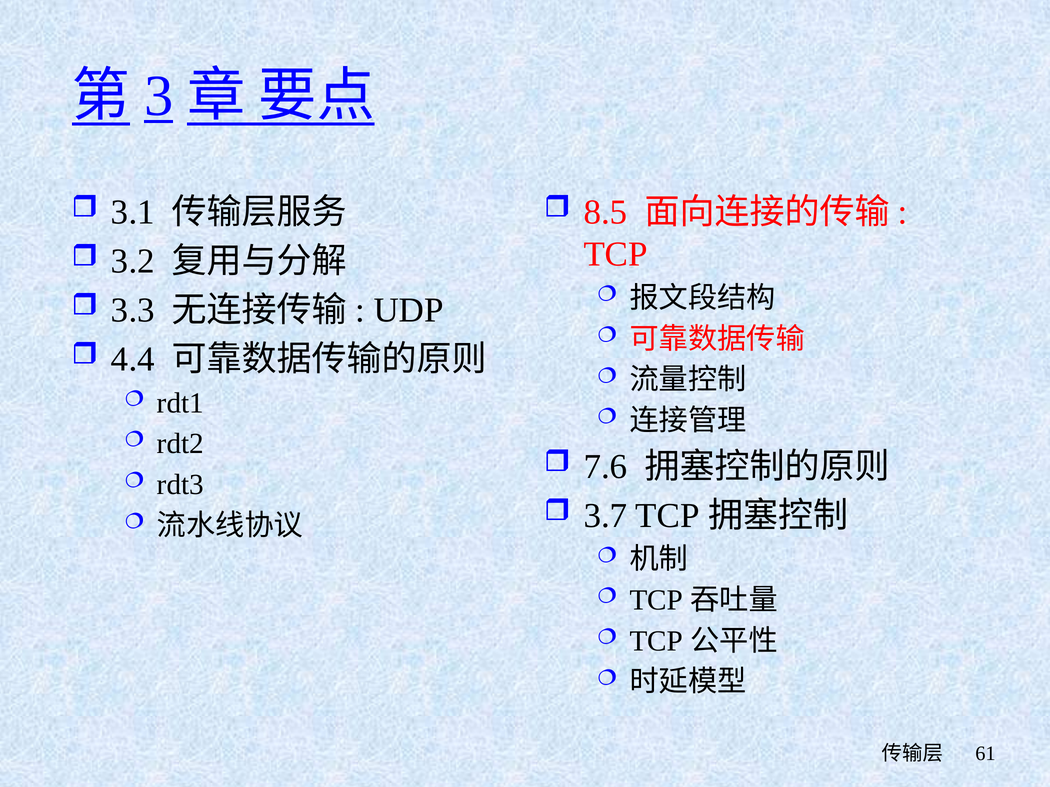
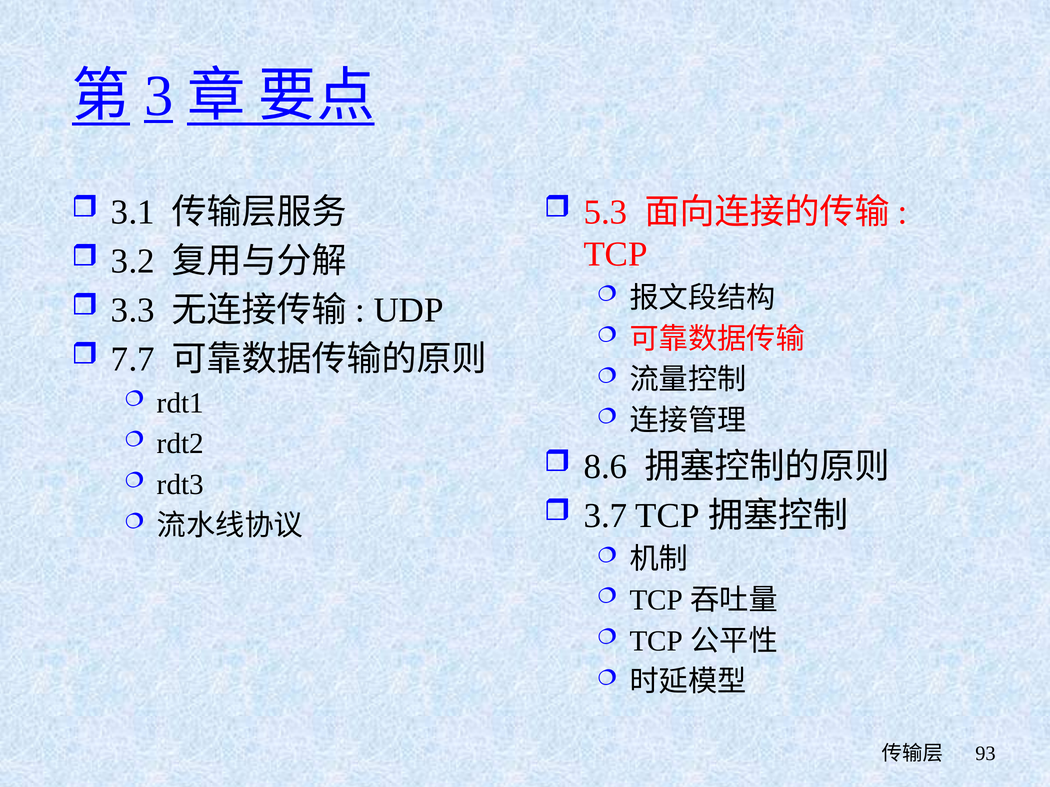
8.5: 8.5 -> 5.3
4.4: 4.4 -> 7.7
7.6: 7.6 -> 8.6
61: 61 -> 93
